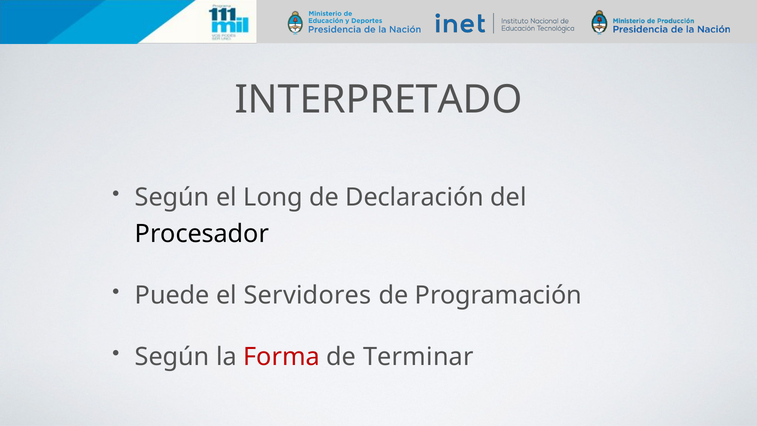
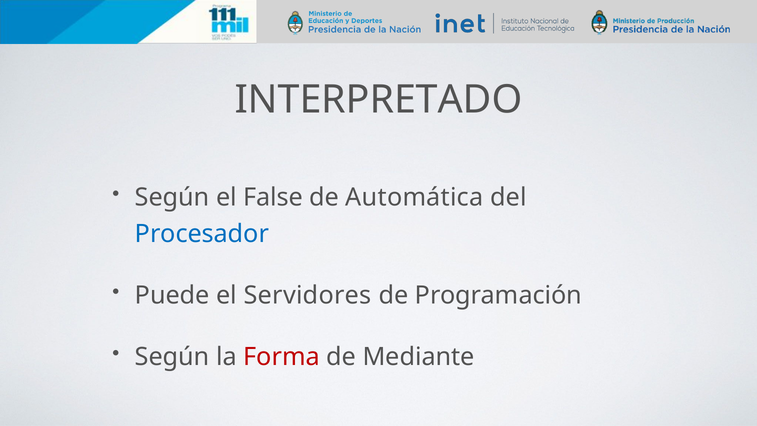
Long: Long -> False
Declaración: Declaración -> Automática
Procesador colour: black -> blue
Terminar: Terminar -> Mediante
